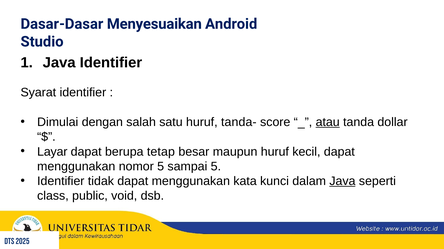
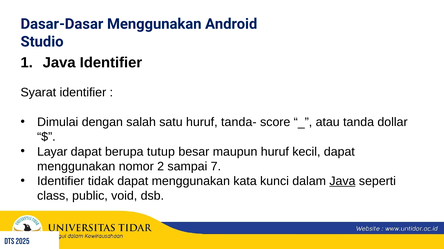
Dasar-Dasar Menyesuaikan: Menyesuaikan -> Menggunakan
atau underline: present -> none
tetap: tetap -> tutup
nomor 5: 5 -> 2
sampai 5: 5 -> 7
